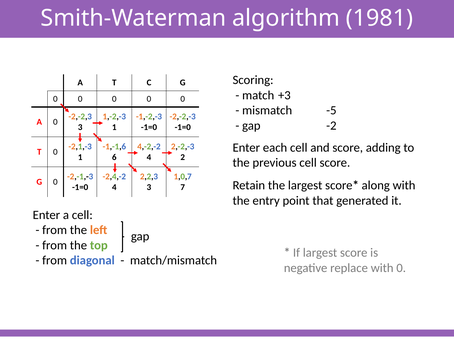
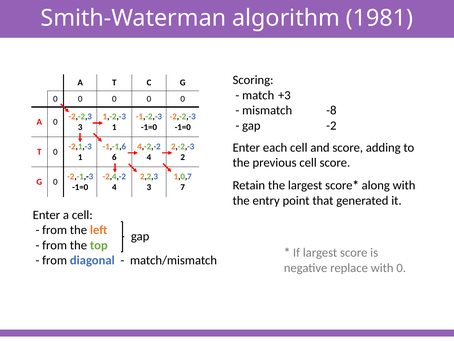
-5: -5 -> -8
